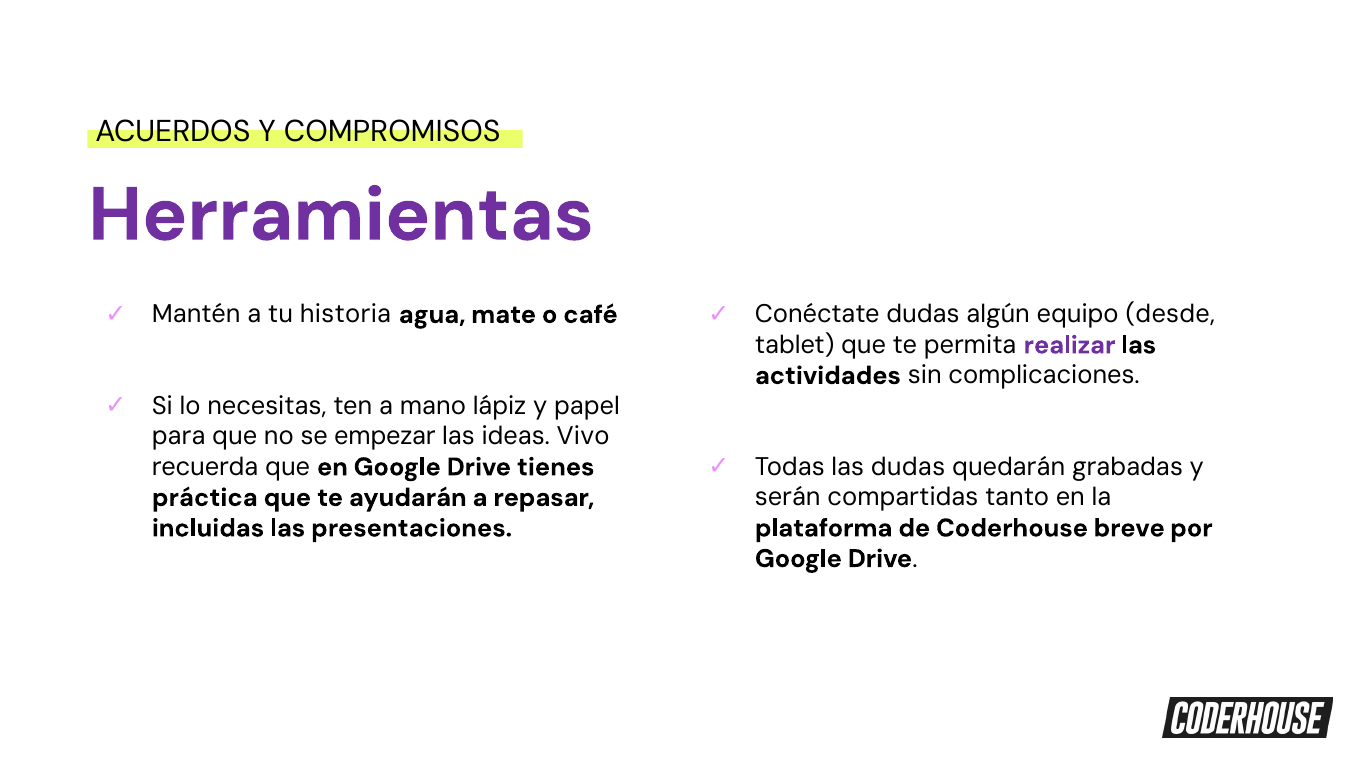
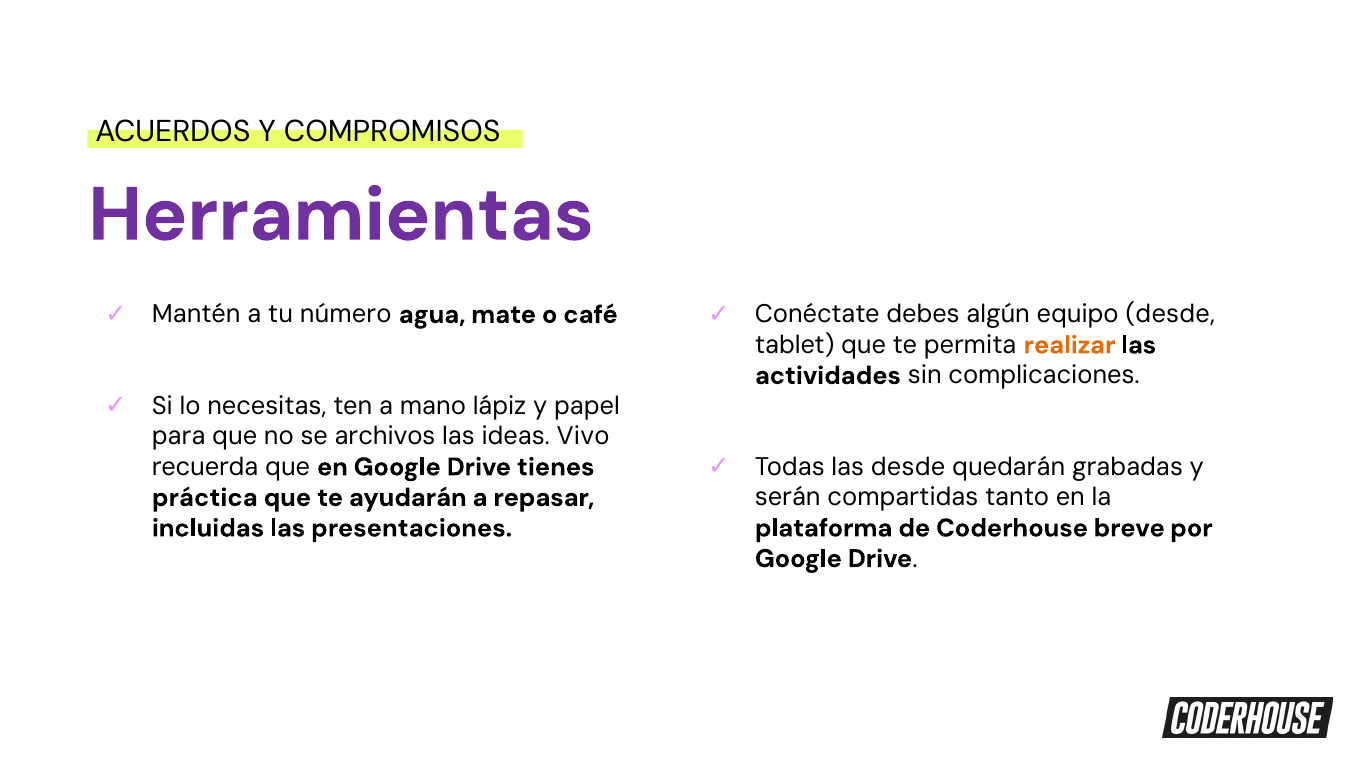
historia: historia -> número
Conéctate dudas: dudas -> debes
realizar colour: purple -> orange
empezar: empezar -> archivos
las dudas: dudas -> desde
